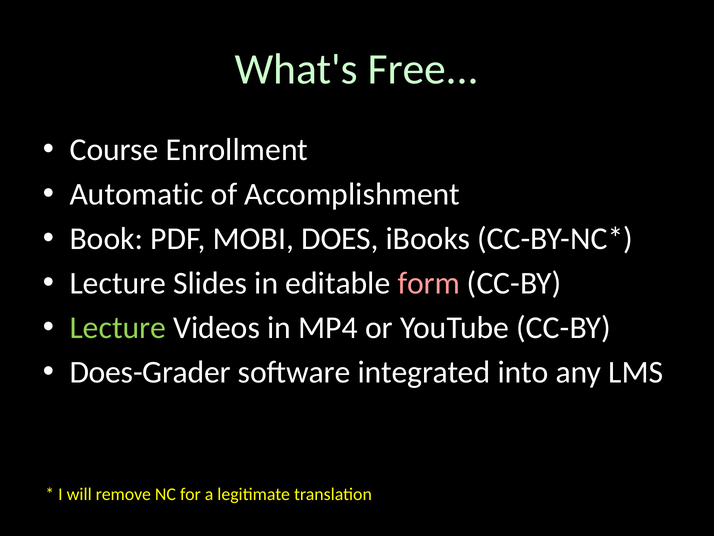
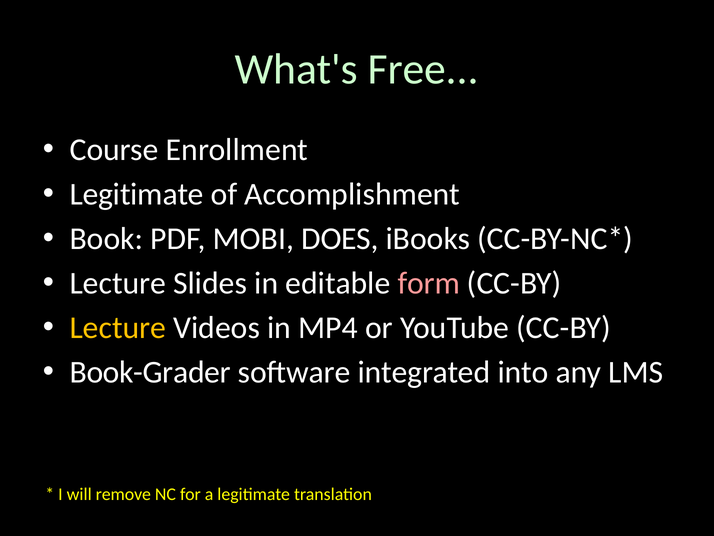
Automatic at (137, 194): Automatic -> Legitimate
Lecture at (118, 328) colour: light green -> yellow
Does-Grader: Does-Grader -> Book-Grader
